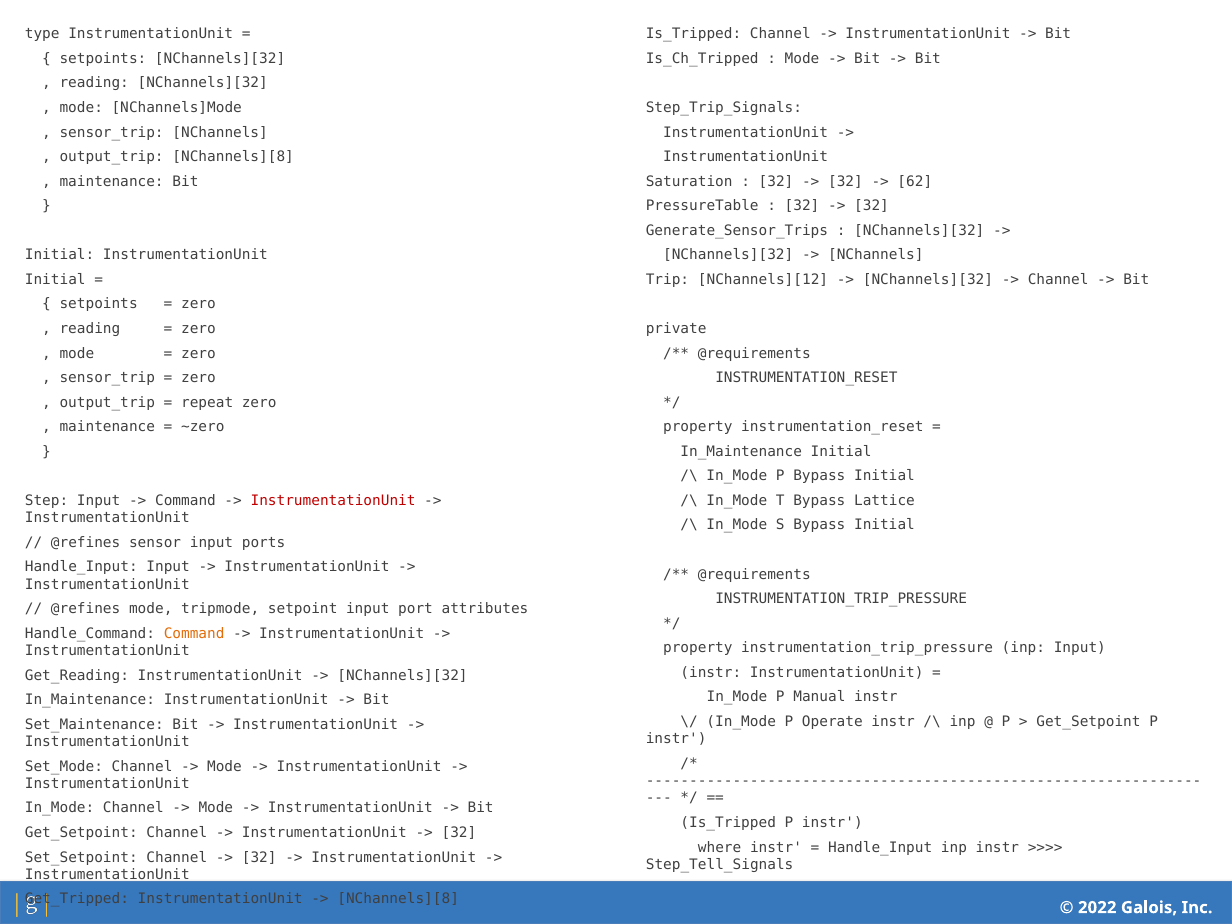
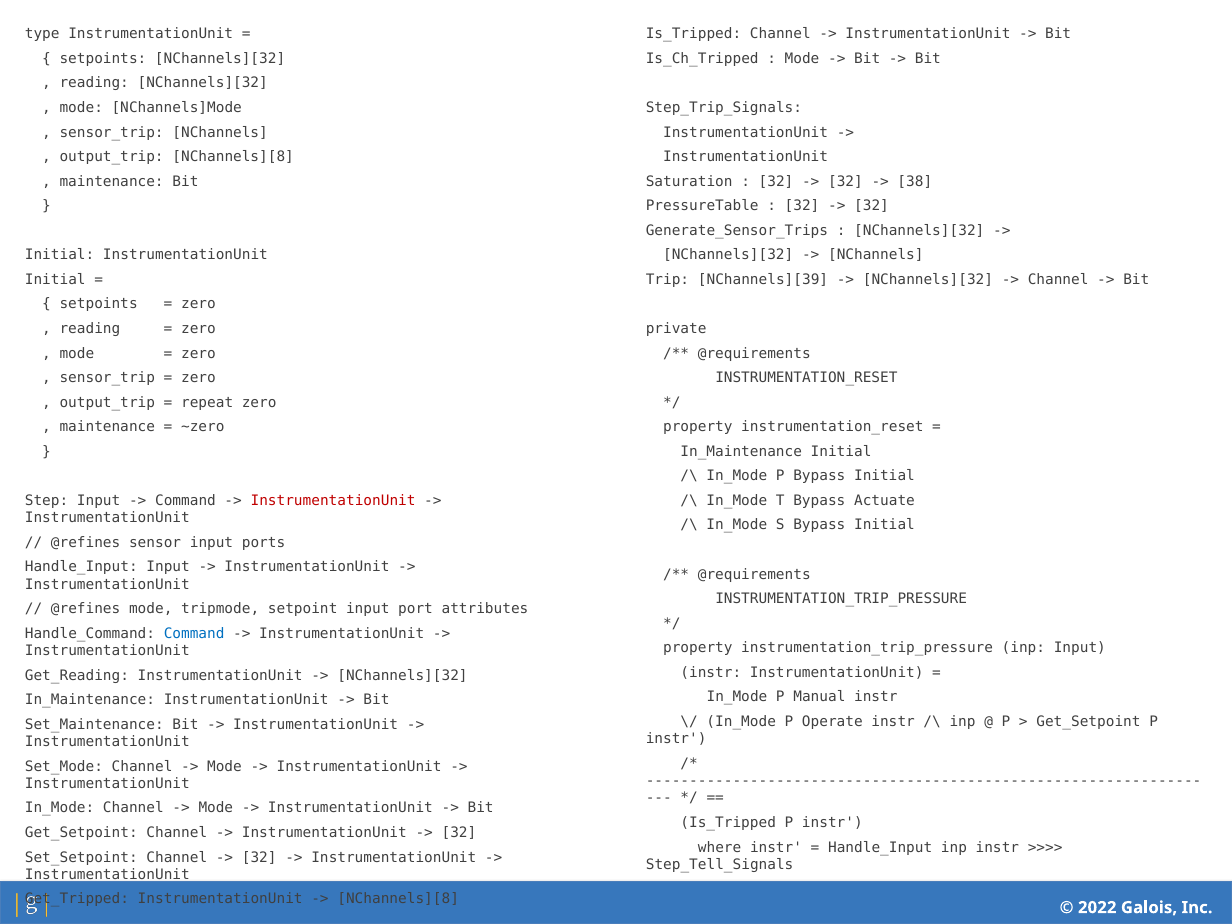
62: 62 -> 38
NChannels][12: NChannels][12 -> NChannels][39
Lattice: Lattice -> Actuate
Command at (194, 633) colour: orange -> blue
